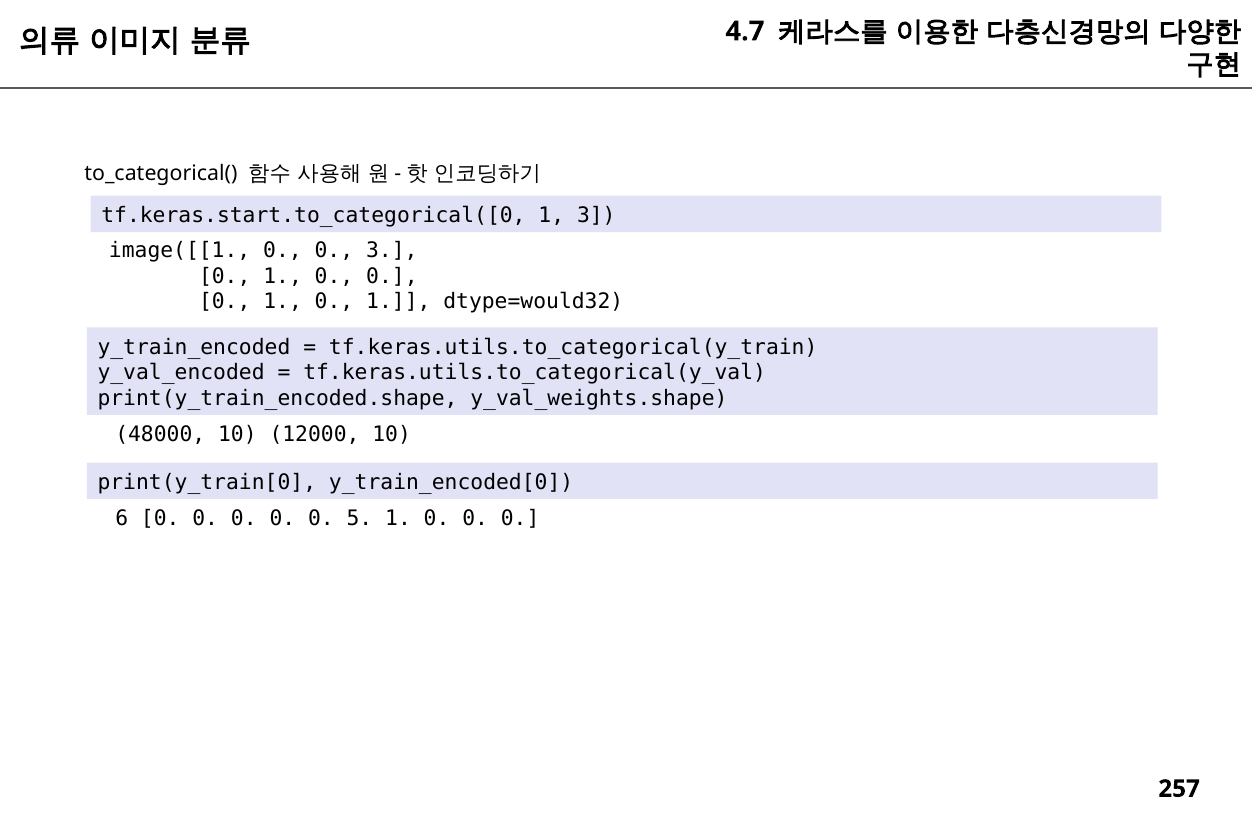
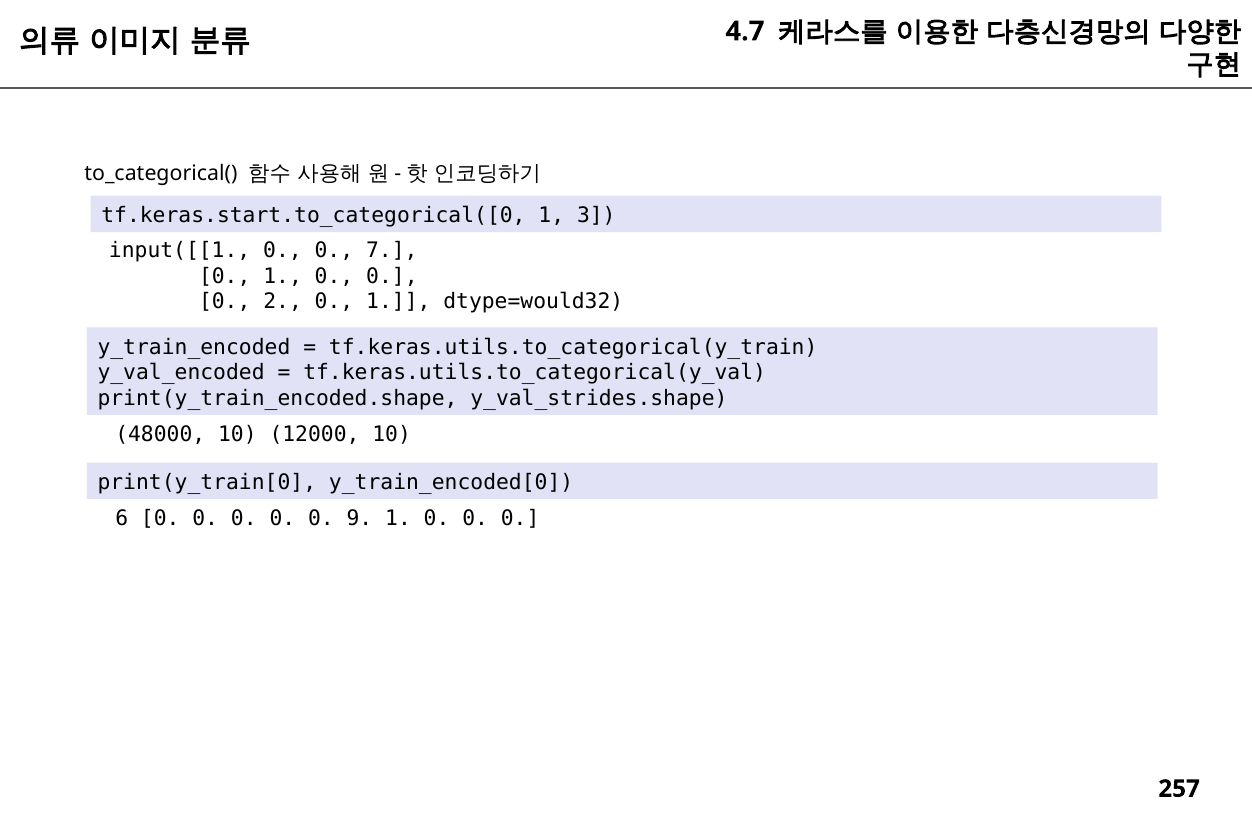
image([[1: image([[1 -> input([[1
0 3: 3 -> 7
1 at (283, 302): 1 -> 2
y_val_weights.shape: y_val_weights.shape -> y_val_strides.shape
5: 5 -> 9
